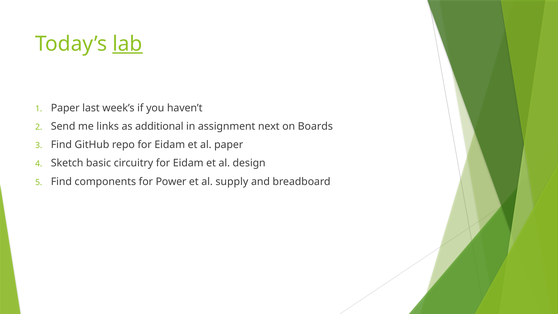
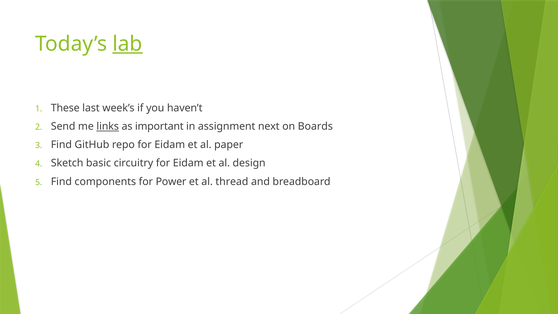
Paper at (65, 108): Paper -> These
links underline: none -> present
additional: additional -> important
supply: supply -> thread
